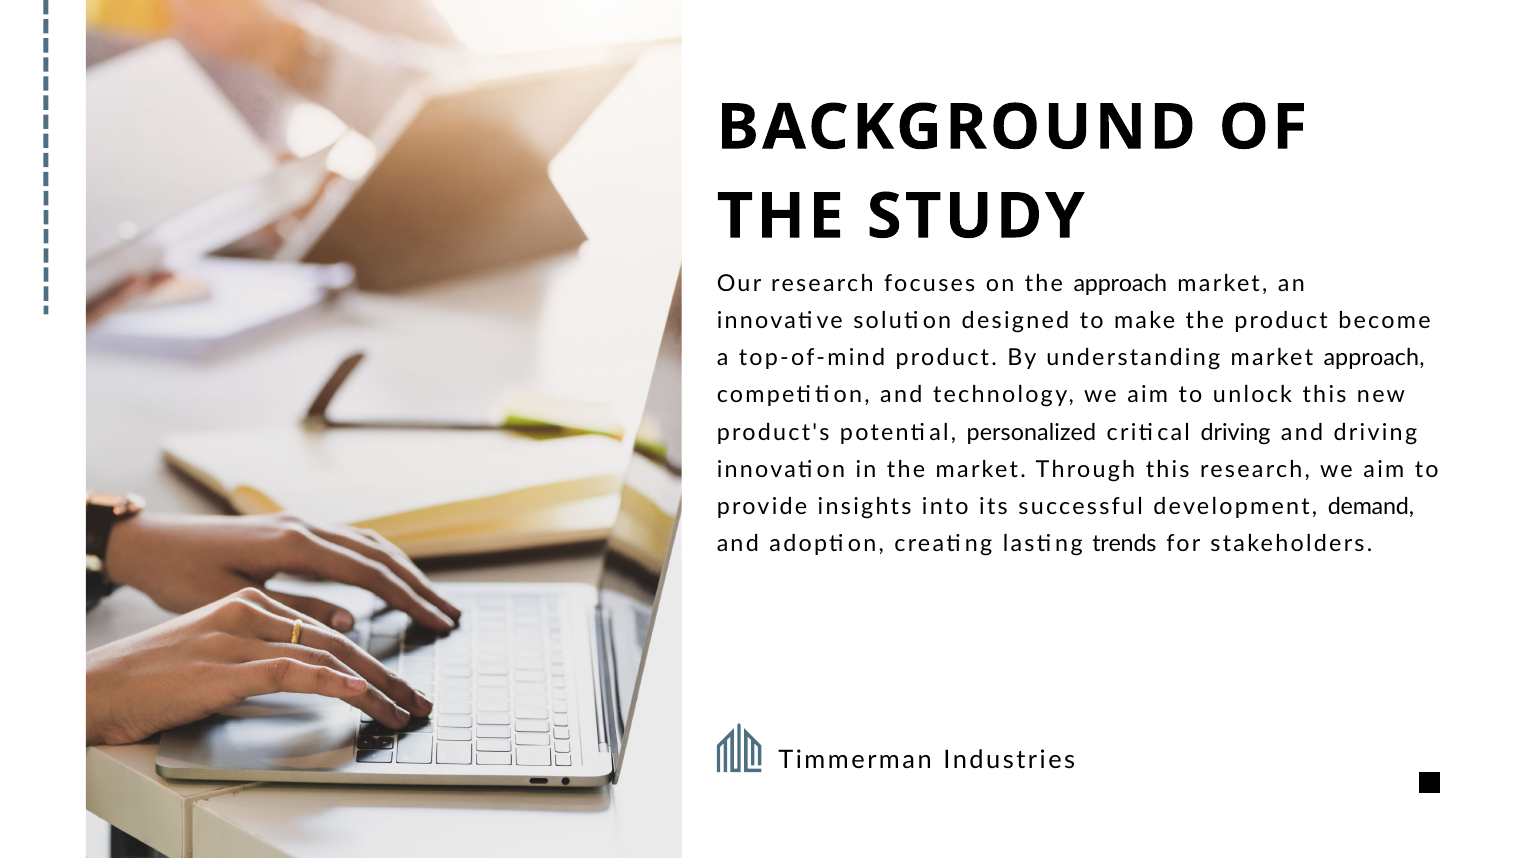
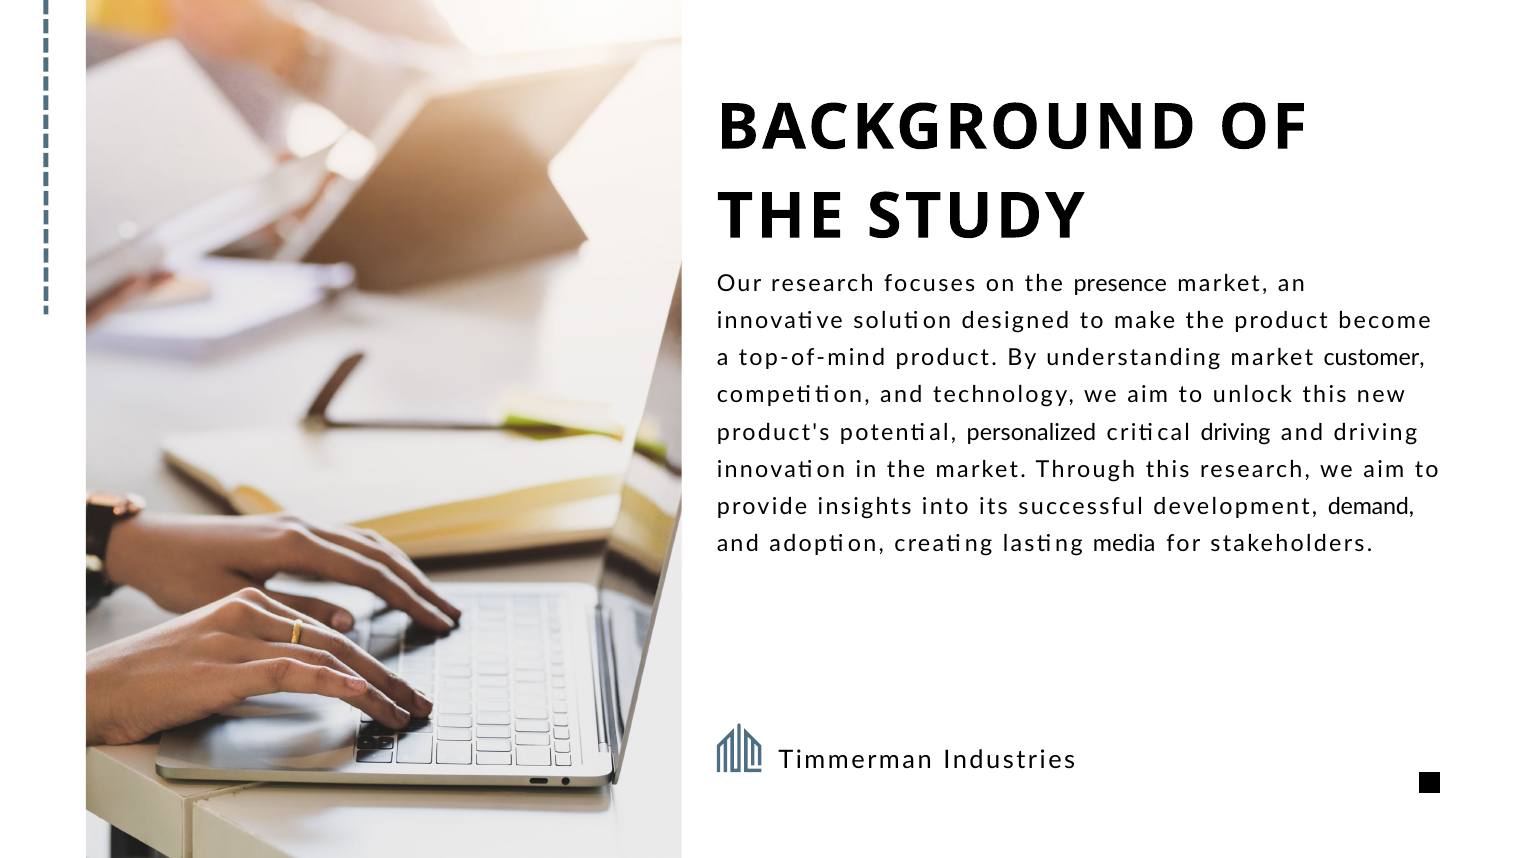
the approach: approach -> presence
market approach: approach -> customer
trends: trends -> media
